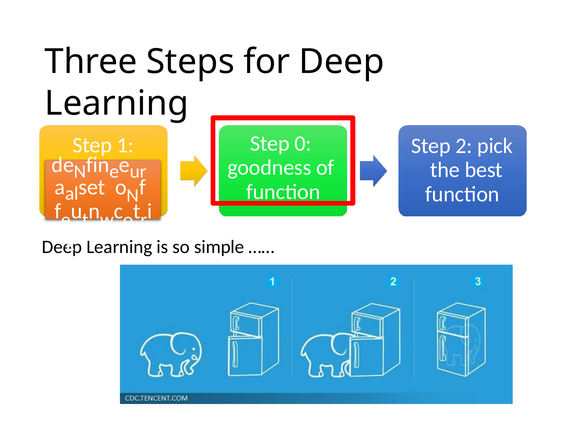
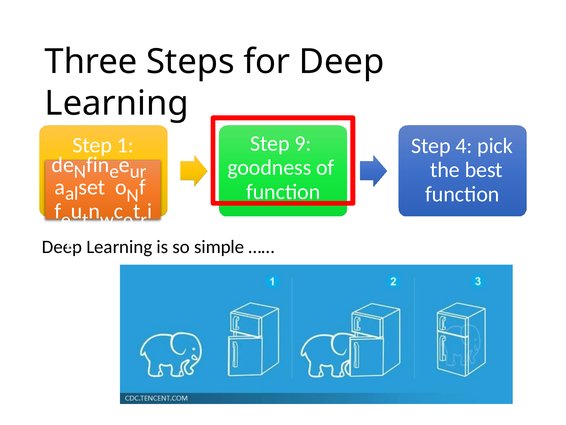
0: 0 -> 9
2: 2 -> 4
